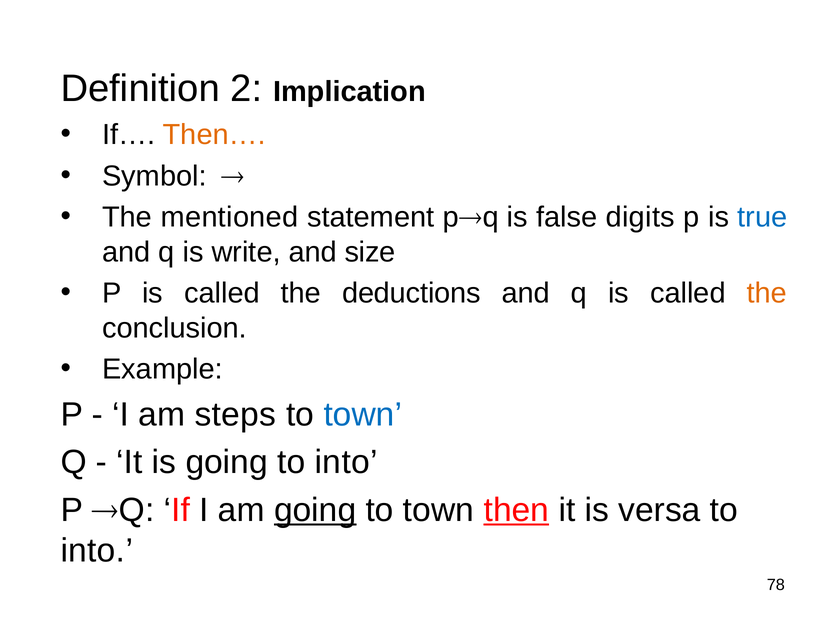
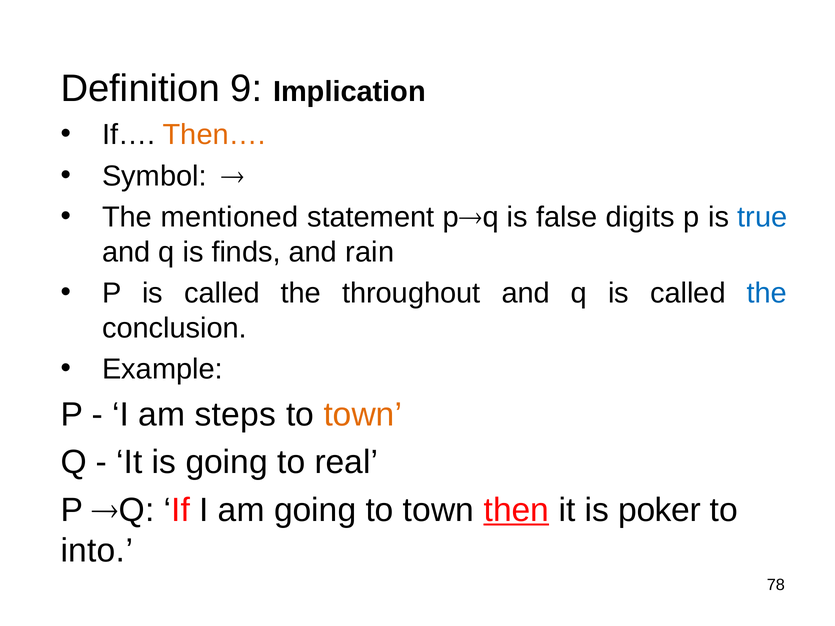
2: 2 -> 9
write: write -> finds
size: size -> rain
deductions: deductions -> throughout
the at (767, 293) colour: orange -> blue
town at (363, 415) colour: blue -> orange
going to into: into -> real
going at (315, 510) underline: present -> none
versa: versa -> poker
